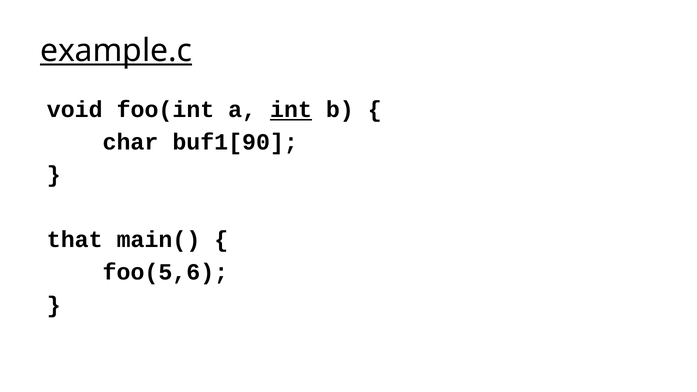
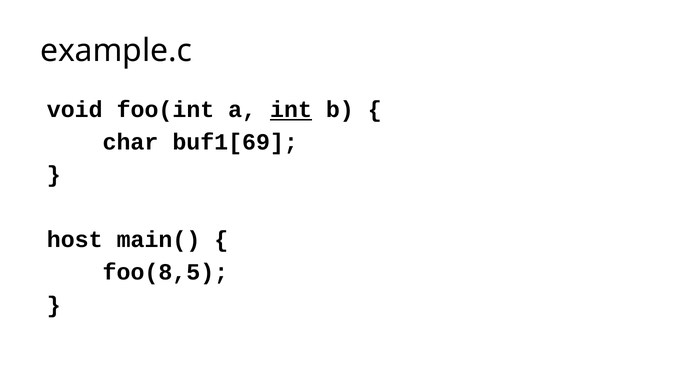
example.c underline: present -> none
buf1[90: buf1[90 -> buf1[69
that: that -> host
foo(5,6: foo(5,6 -> foo(8,5
